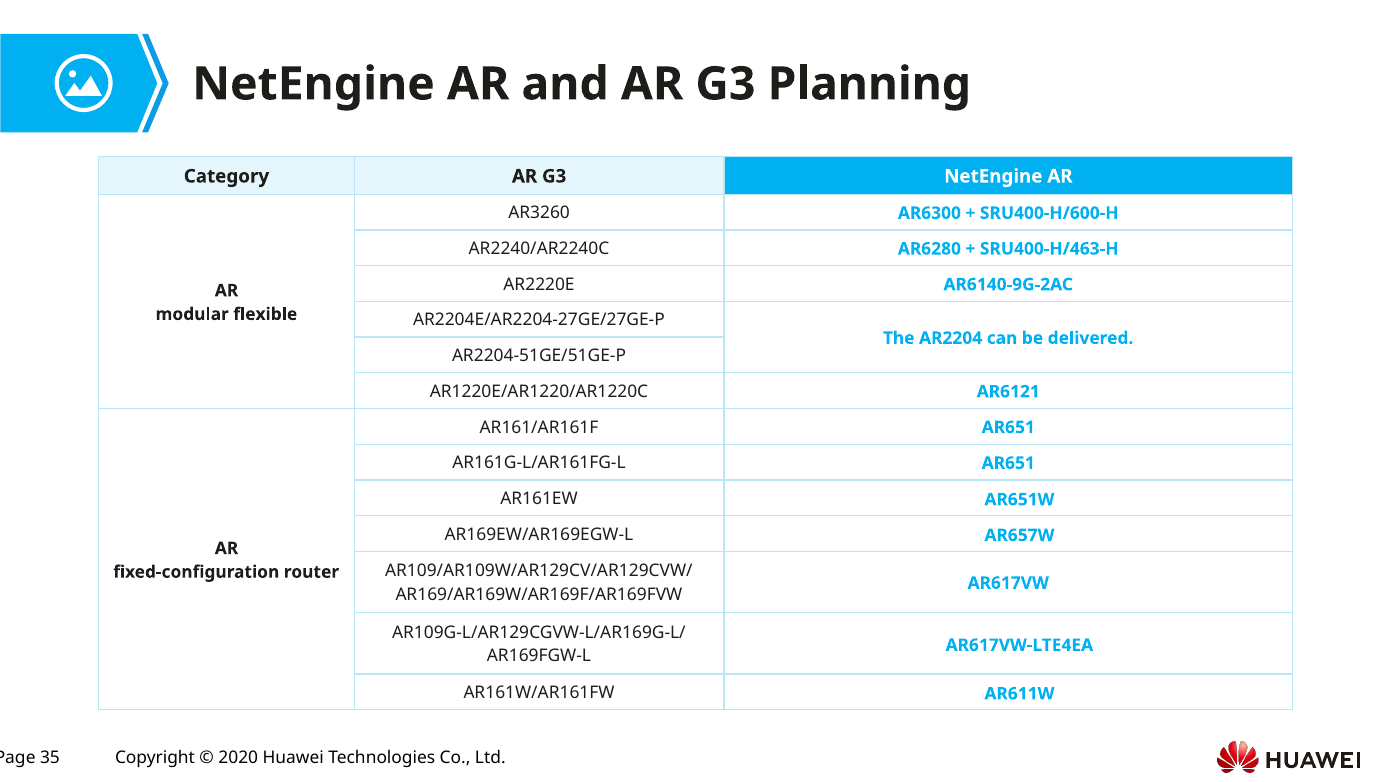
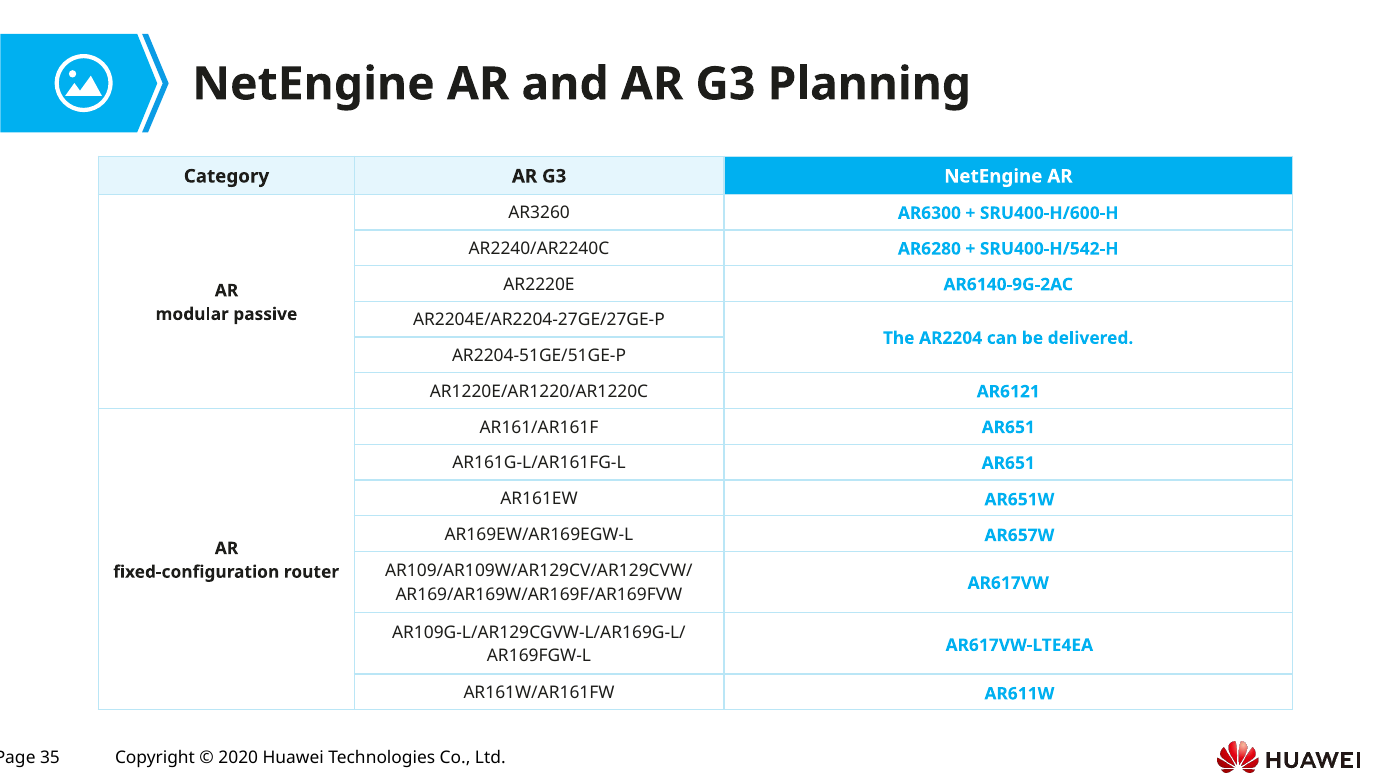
SRU400-H/463-H: SRU400-H/463-H -> SRU400-H/542-H
flexible: flexible -> passive
